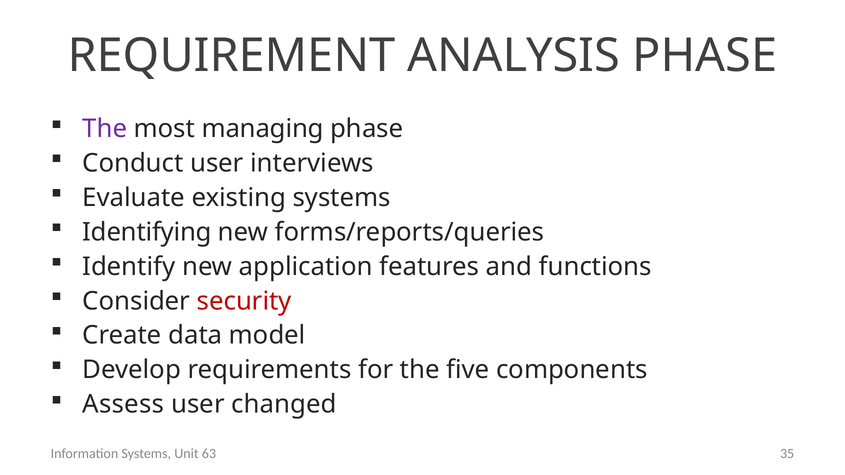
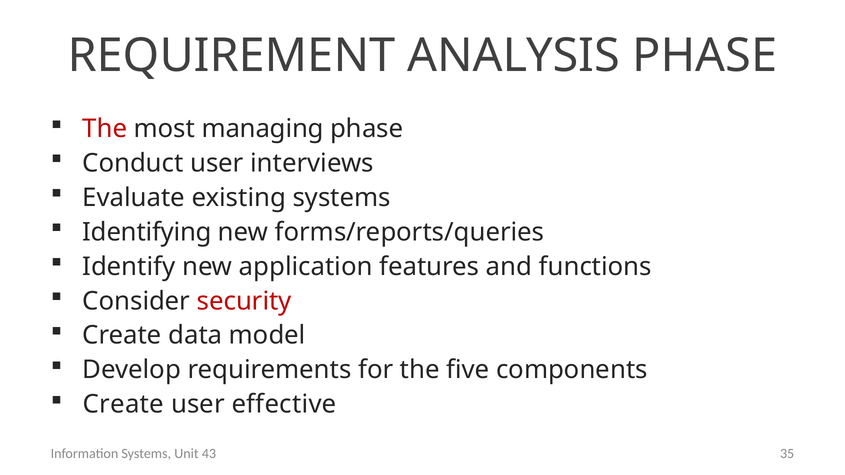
The at (105, 129) colour: purple -> red
Assess at (123, 405): Assess -> Create
changed: changed -> effective
63: 63 -> 43
